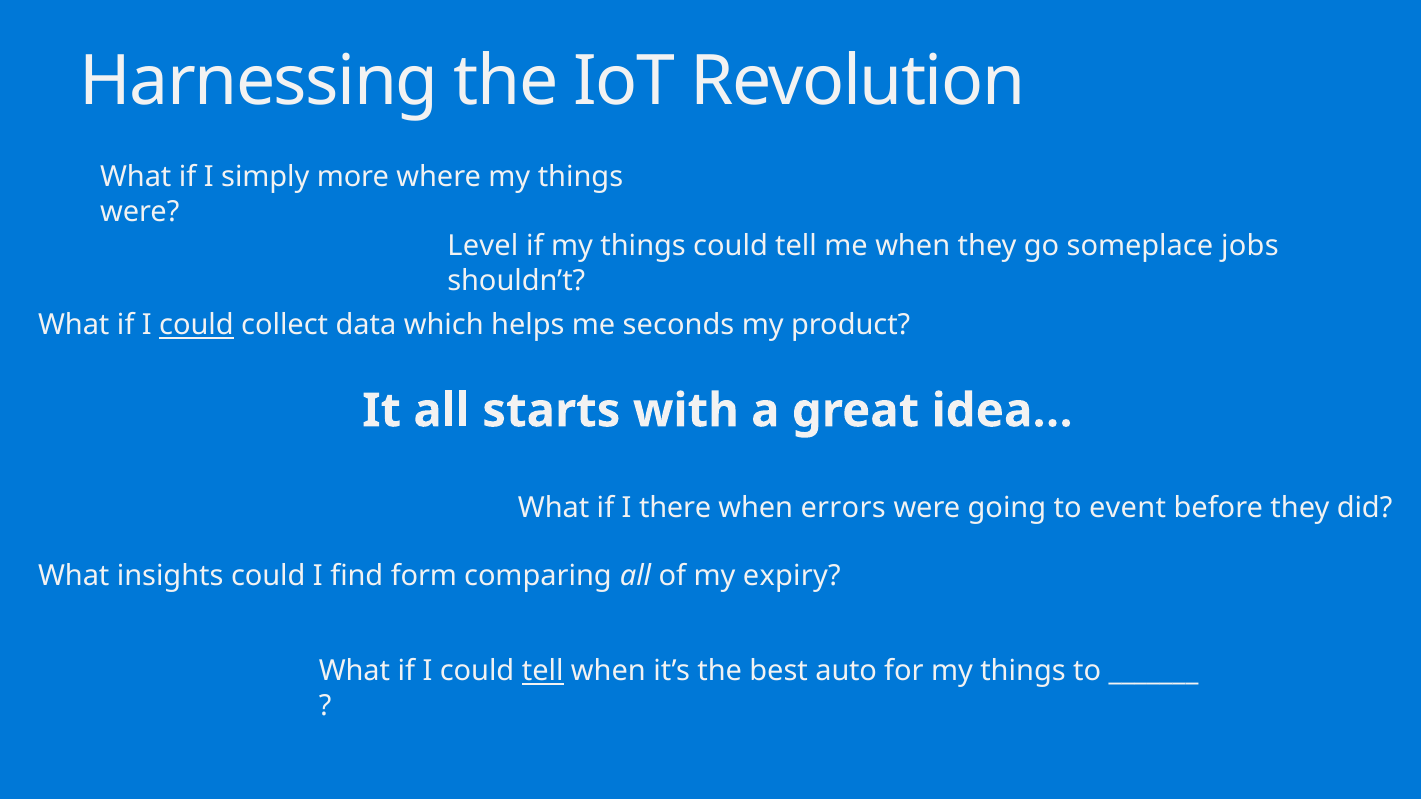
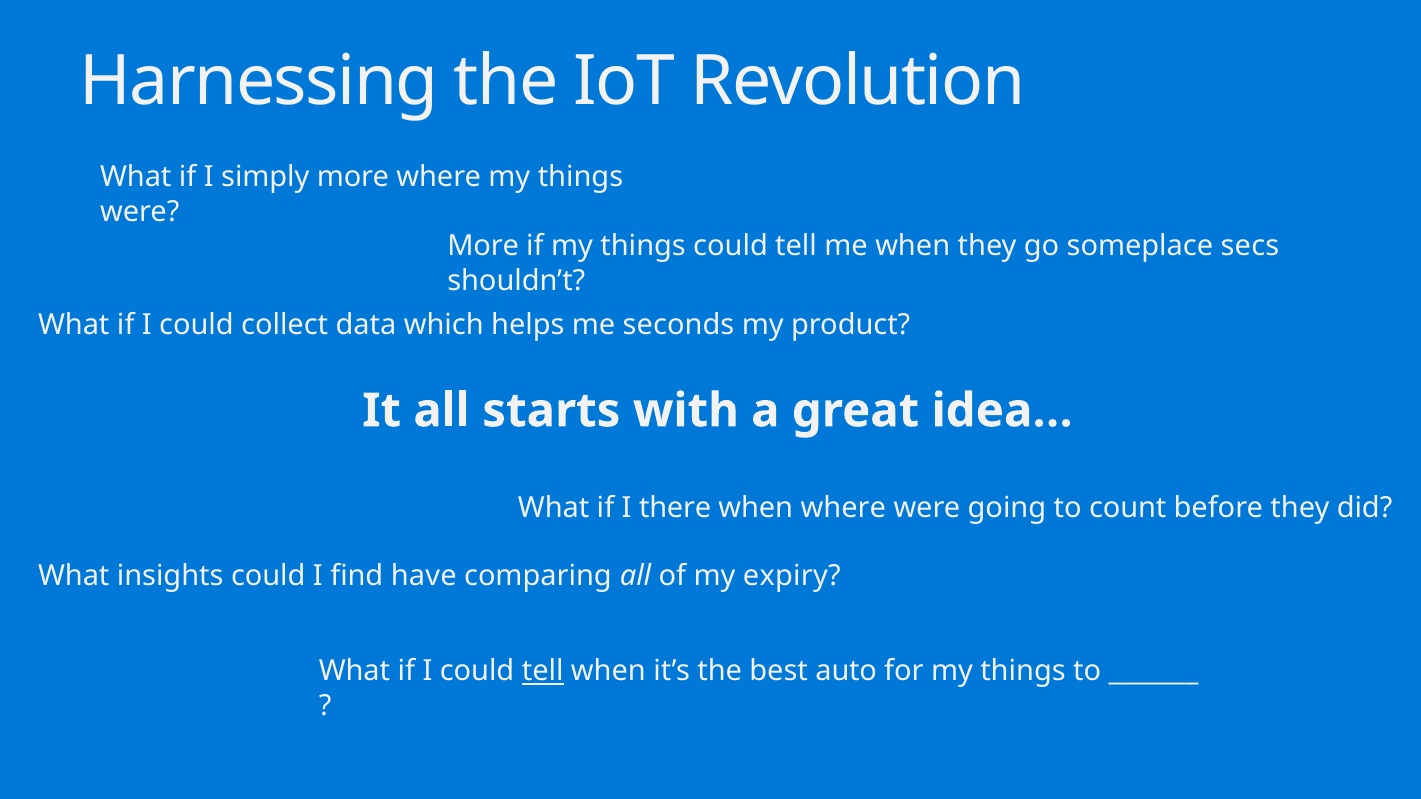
Level at (483, 246): Level -> More
jobs: jobs -> secs
could at (196, 325) underline: present -> none
when errors: errors -> where
event: event -> count
form: form -> have
